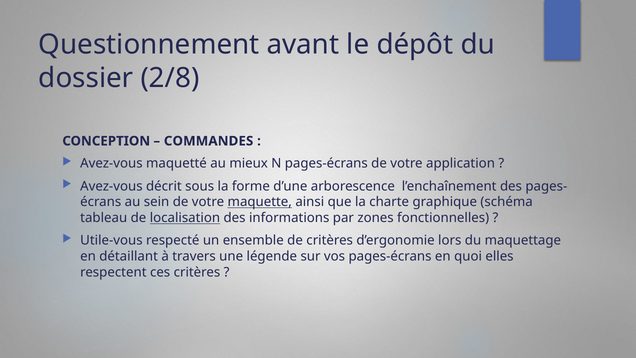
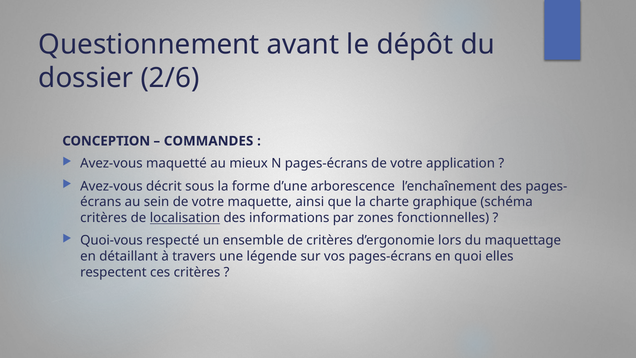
2/8: 2/8 -> 2/6
maquette underline: present -> none
tableau at (104, 218): tableau -> critères
Utile-vous: Utile-vous -> Quoi-vous
